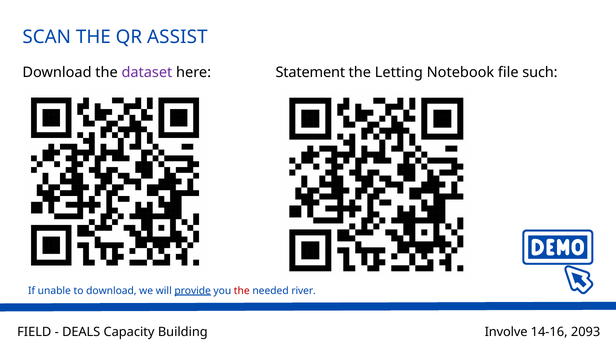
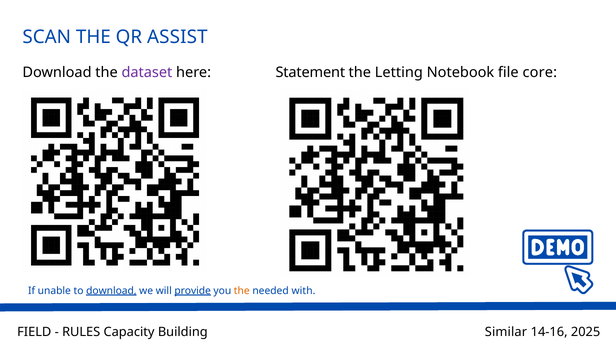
such: such -> core
download at (111, 291) underline: none -> present
the at (242, 291) colour: red -> orange
river: river -> with
DEALS: DEALS -> RULES
Involve: Involve -> Similar
2093: 2093 -> 2025
